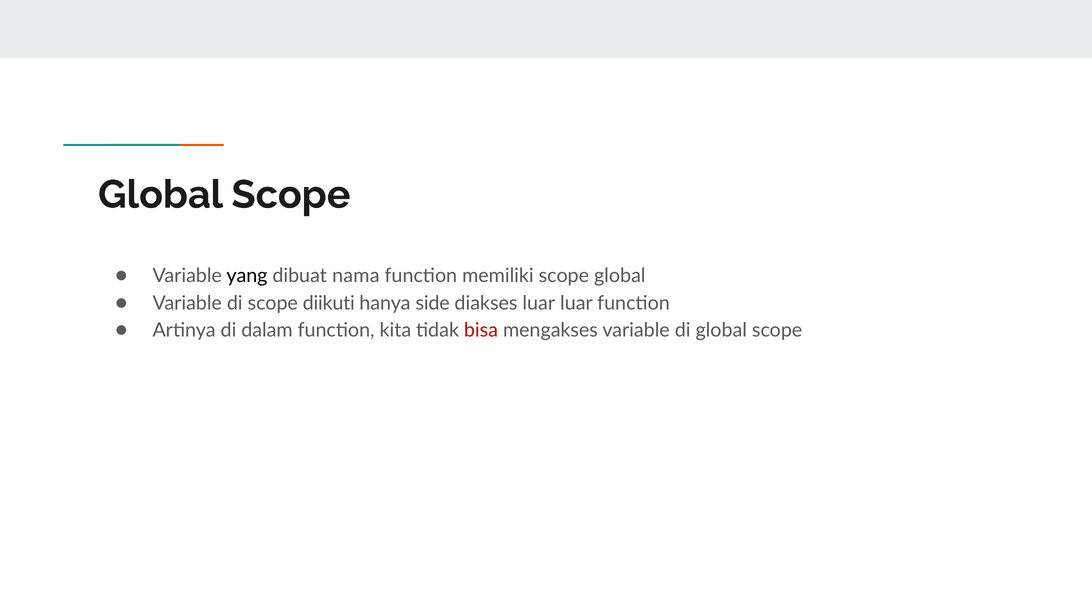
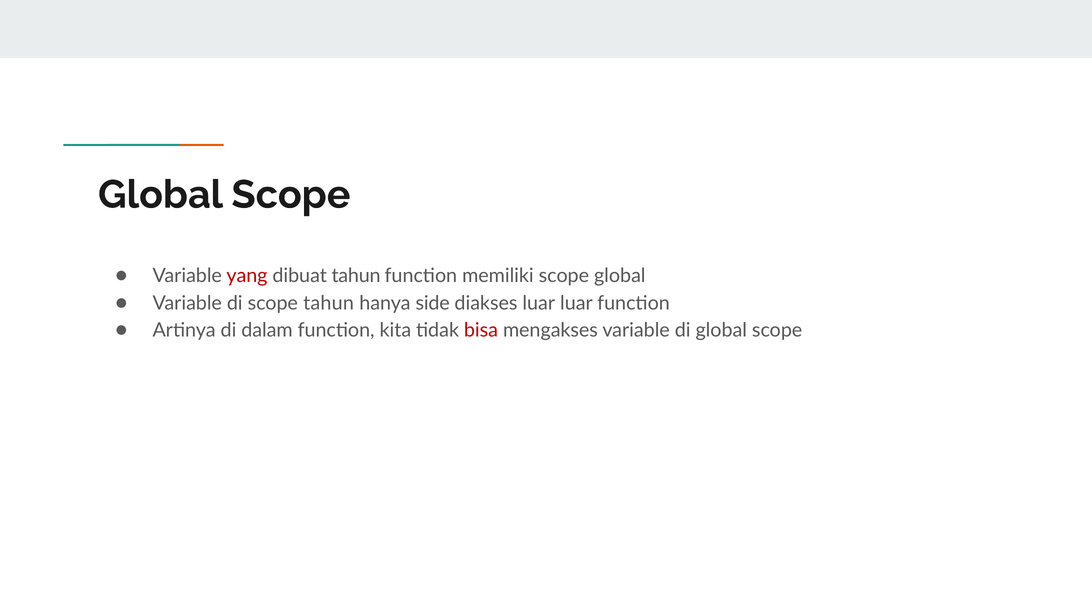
yang colour: black -> red
dibuat nama: nama -> tahun
scope diikuti: diikuti -> tahun
